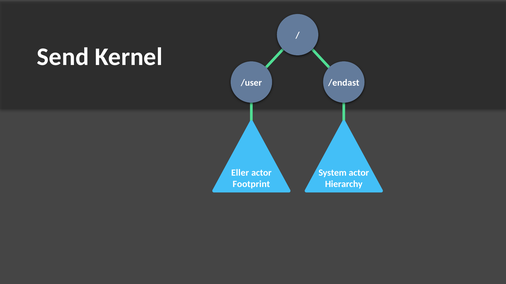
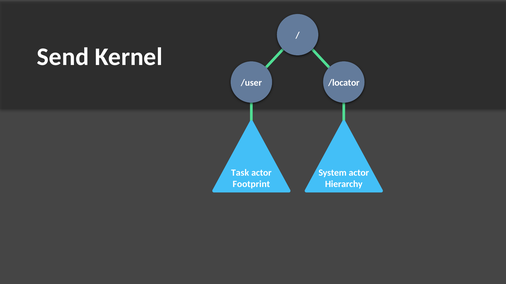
/endast: /endast -> /locator
Eller: Eller -> Task
